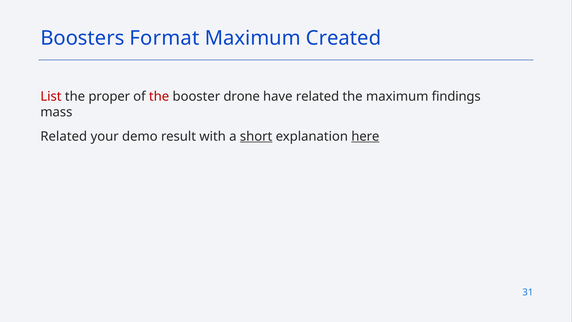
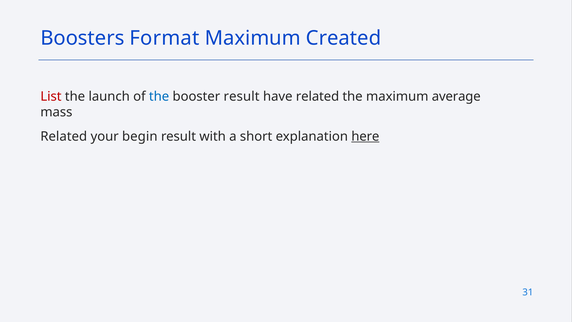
proper: proper -> launch
the at (159, 97) colour: red -> blue
booster drone: drone -> result
findings: findings -> average
demo: demo -> begin
short underline: present -> none
